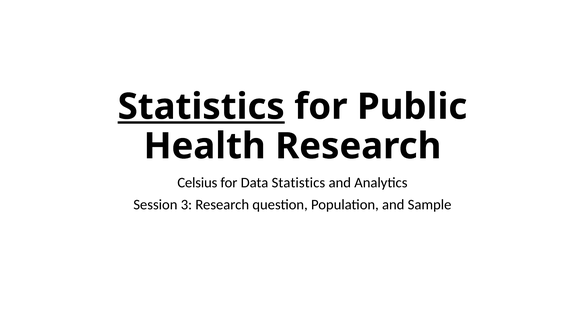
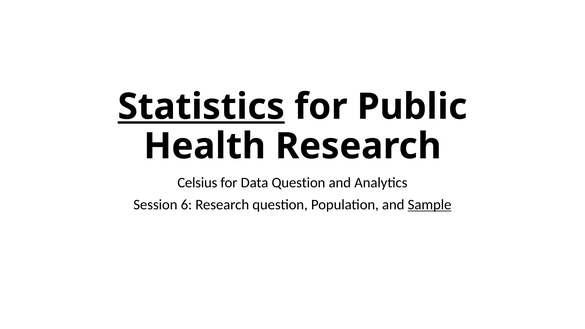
Data Statistics: Statistics -> Question
3: 3 -> 6
Sample underline: none -> present
